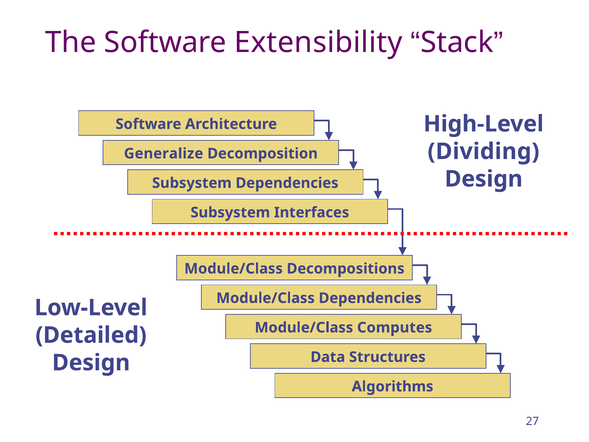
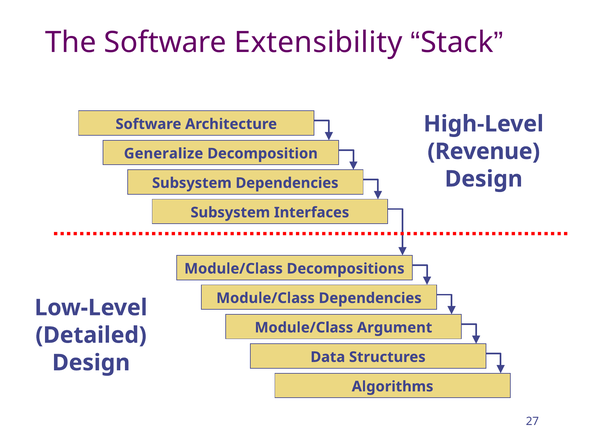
Dividing: Dividing -> Revenue
Computes: Computes -> Argument
